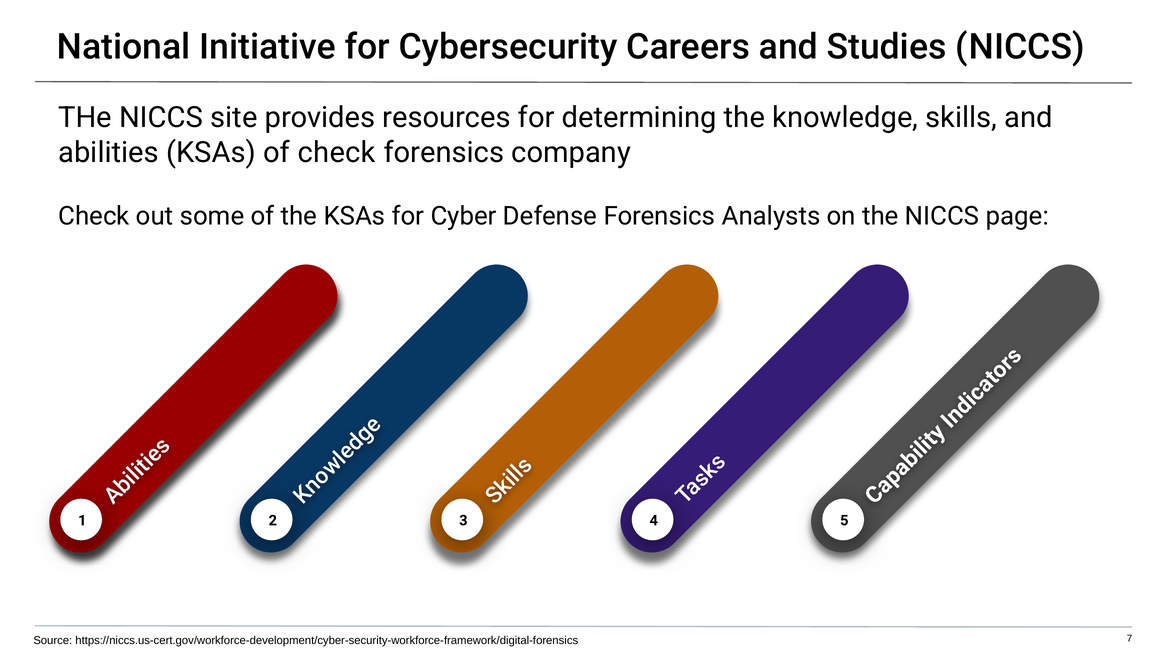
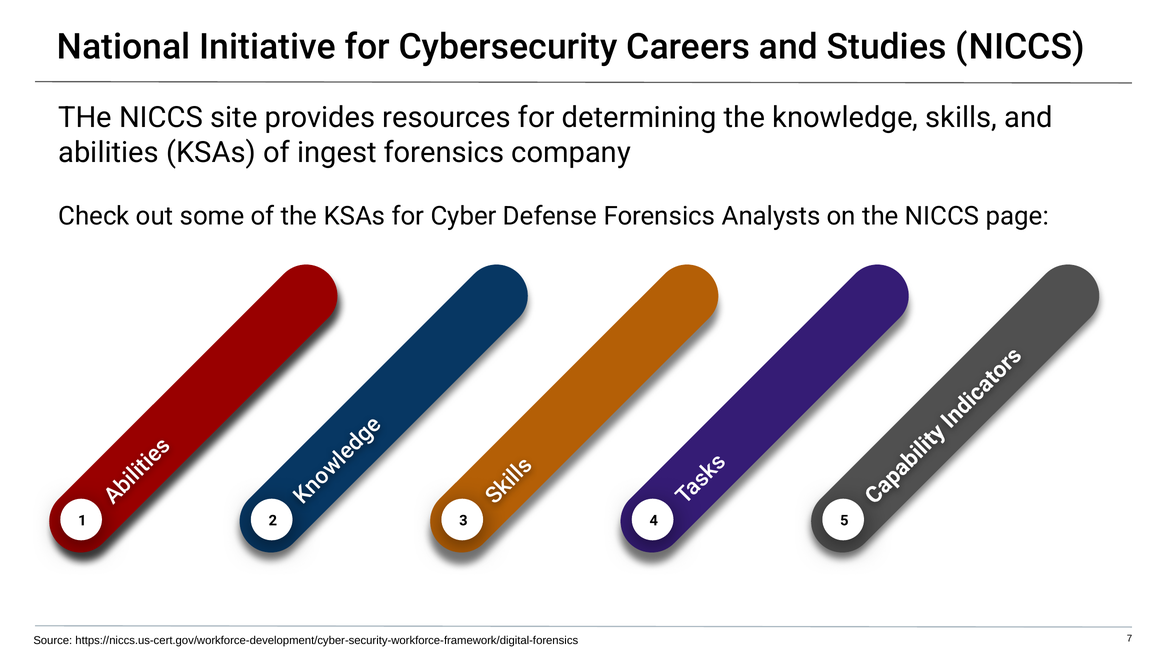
of check: check -> ingest
